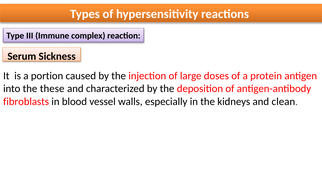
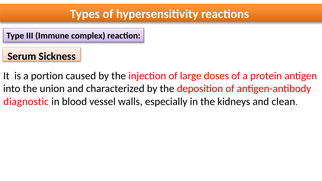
these: these -> union
fibroblasts: fibroblasts -> diagnostic
